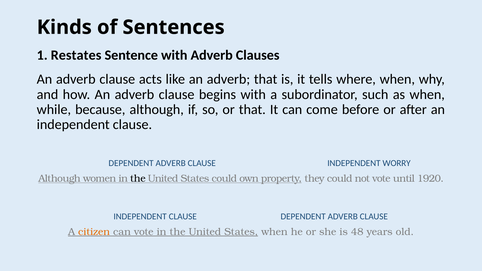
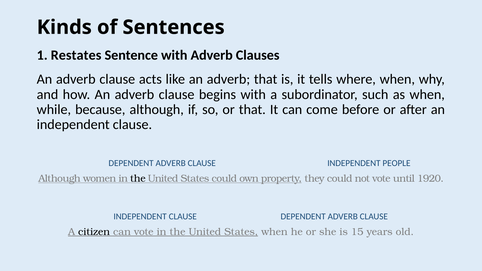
WORRY: WORRY -> PEOPLE
citizen colour: orange -> black
48: 48 -> 15
